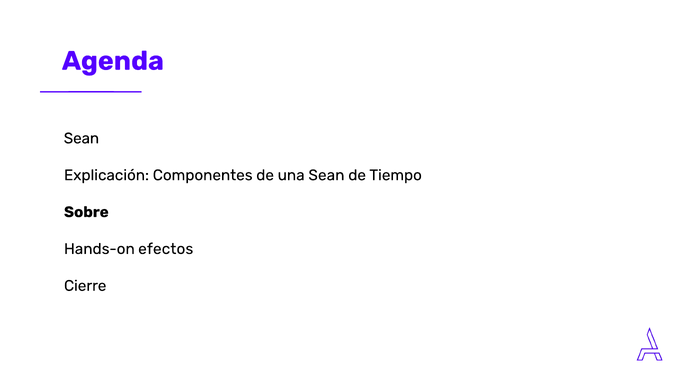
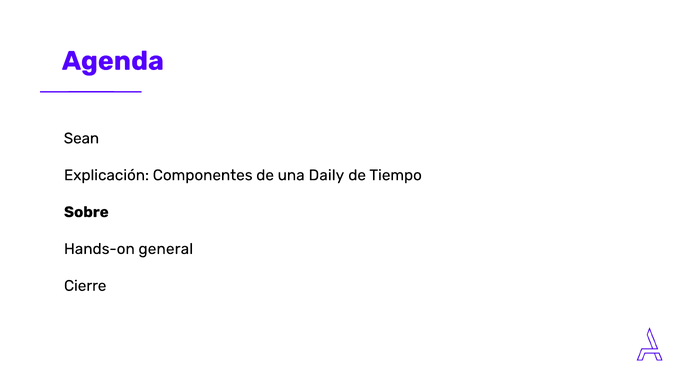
una Sean: Sean -> Daily
efectos: efectos -> general
